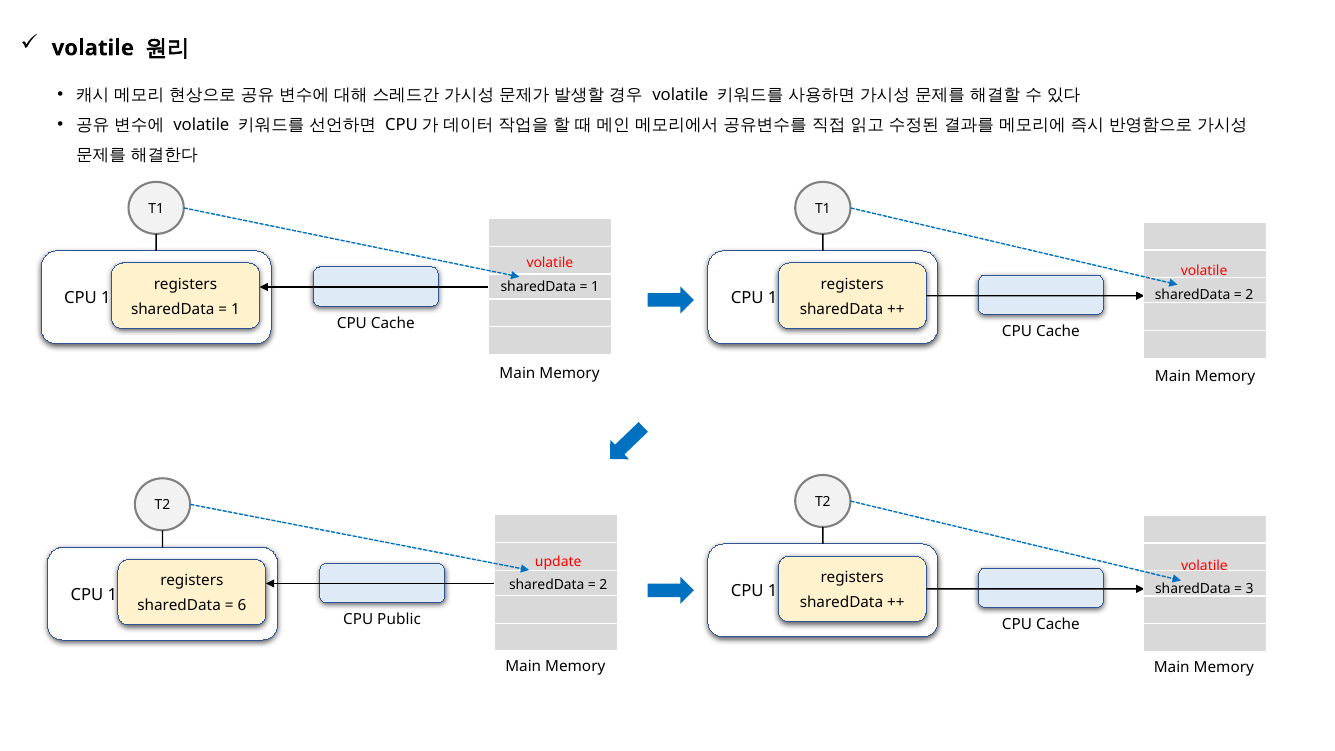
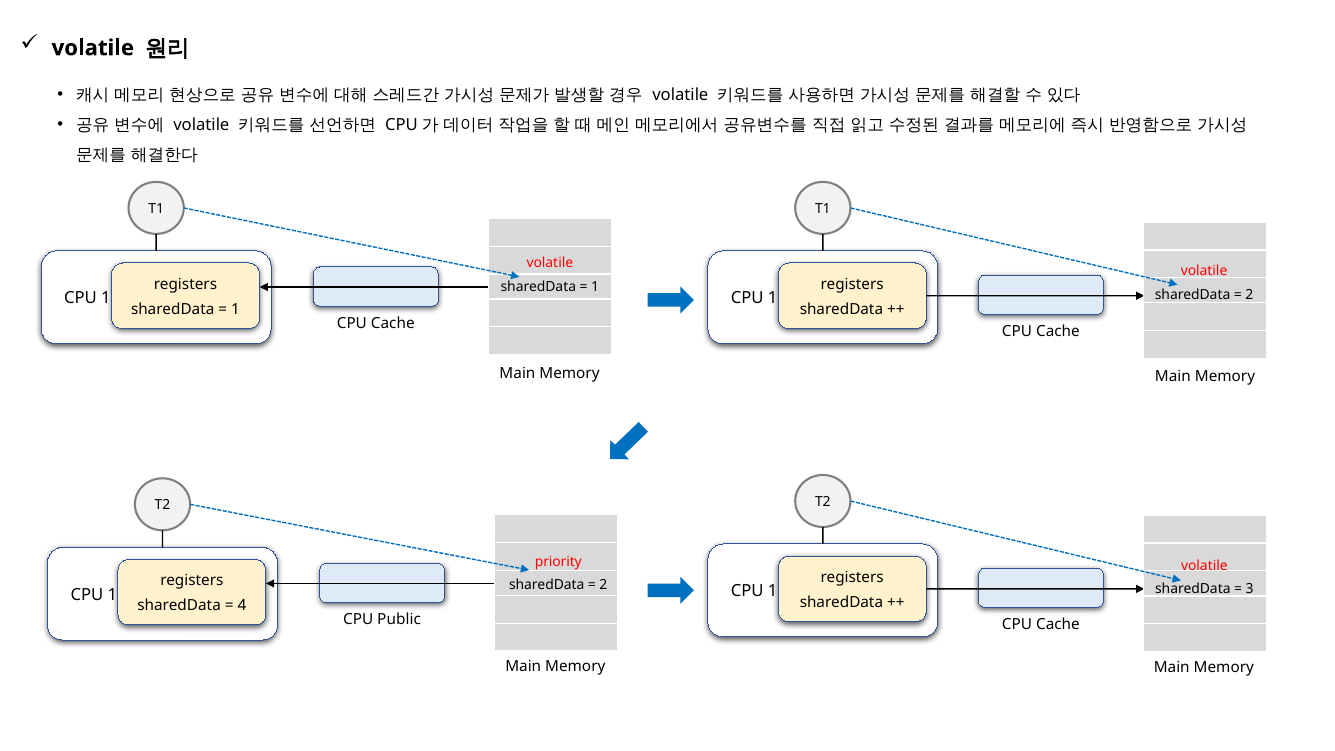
update: update -> priority
6: 6 -> 4
